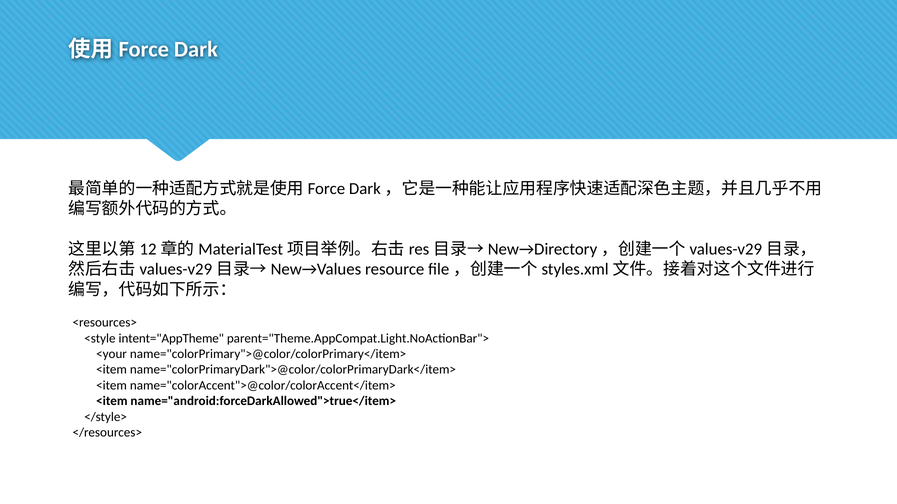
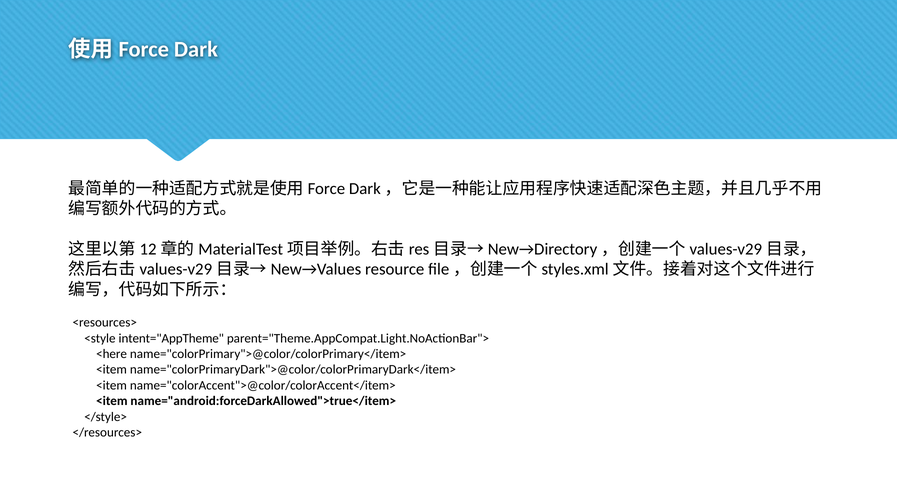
<your: <your -> <here
